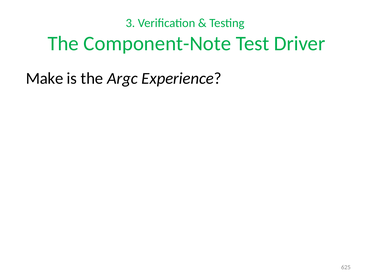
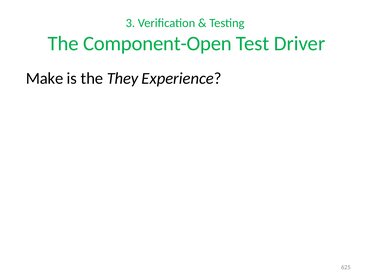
Component-Note: Component-Note -> Component-Open
Argc: Argc -> They
